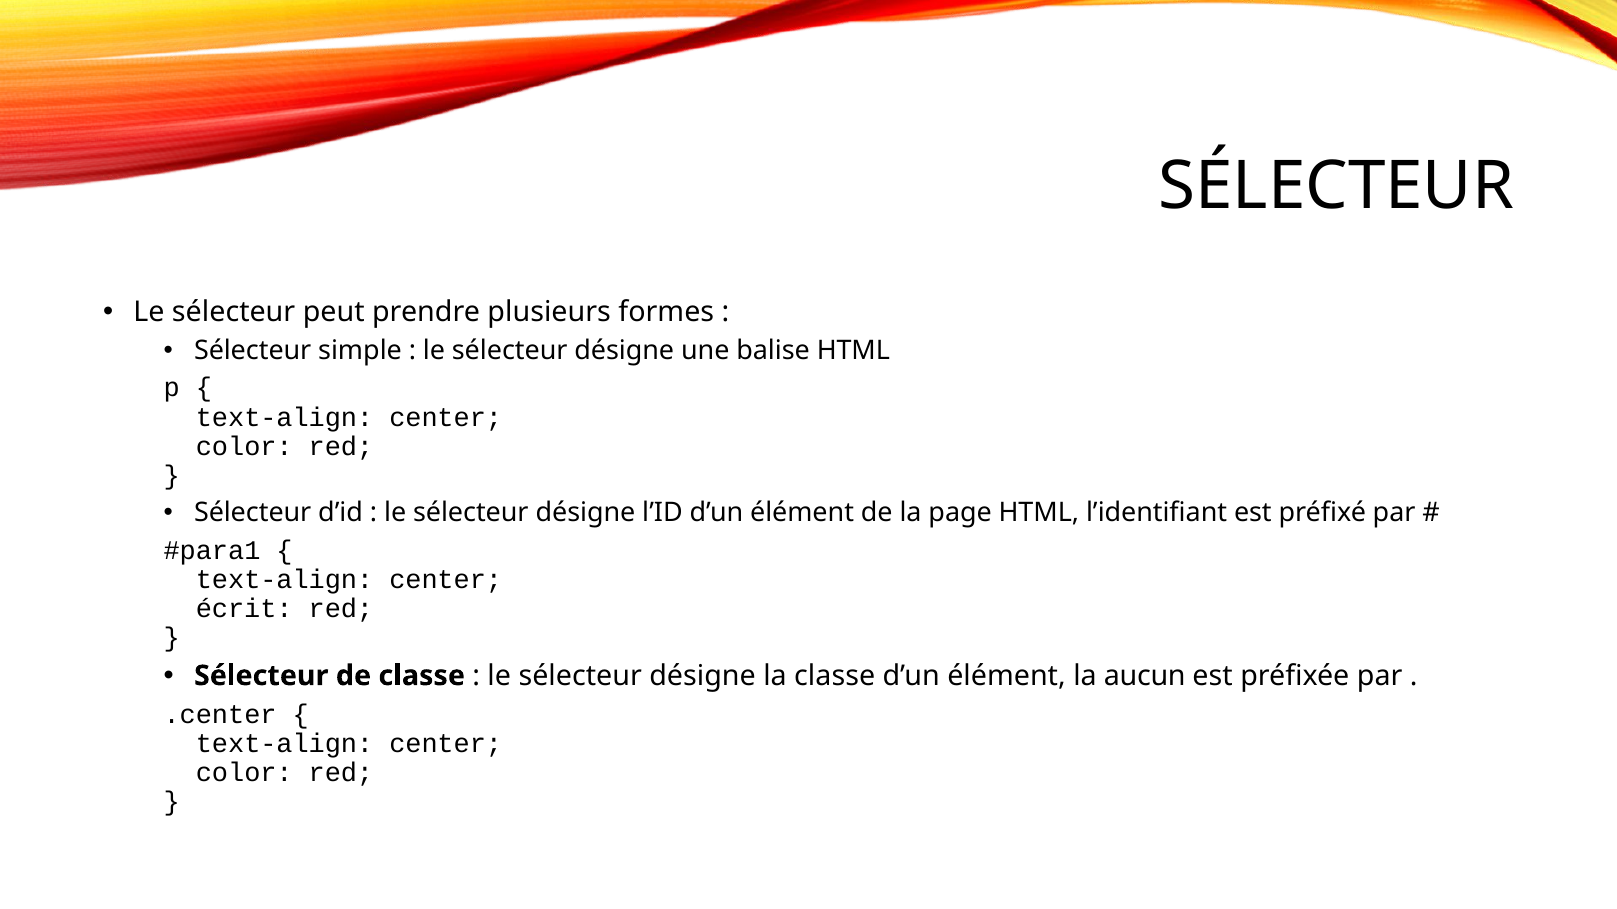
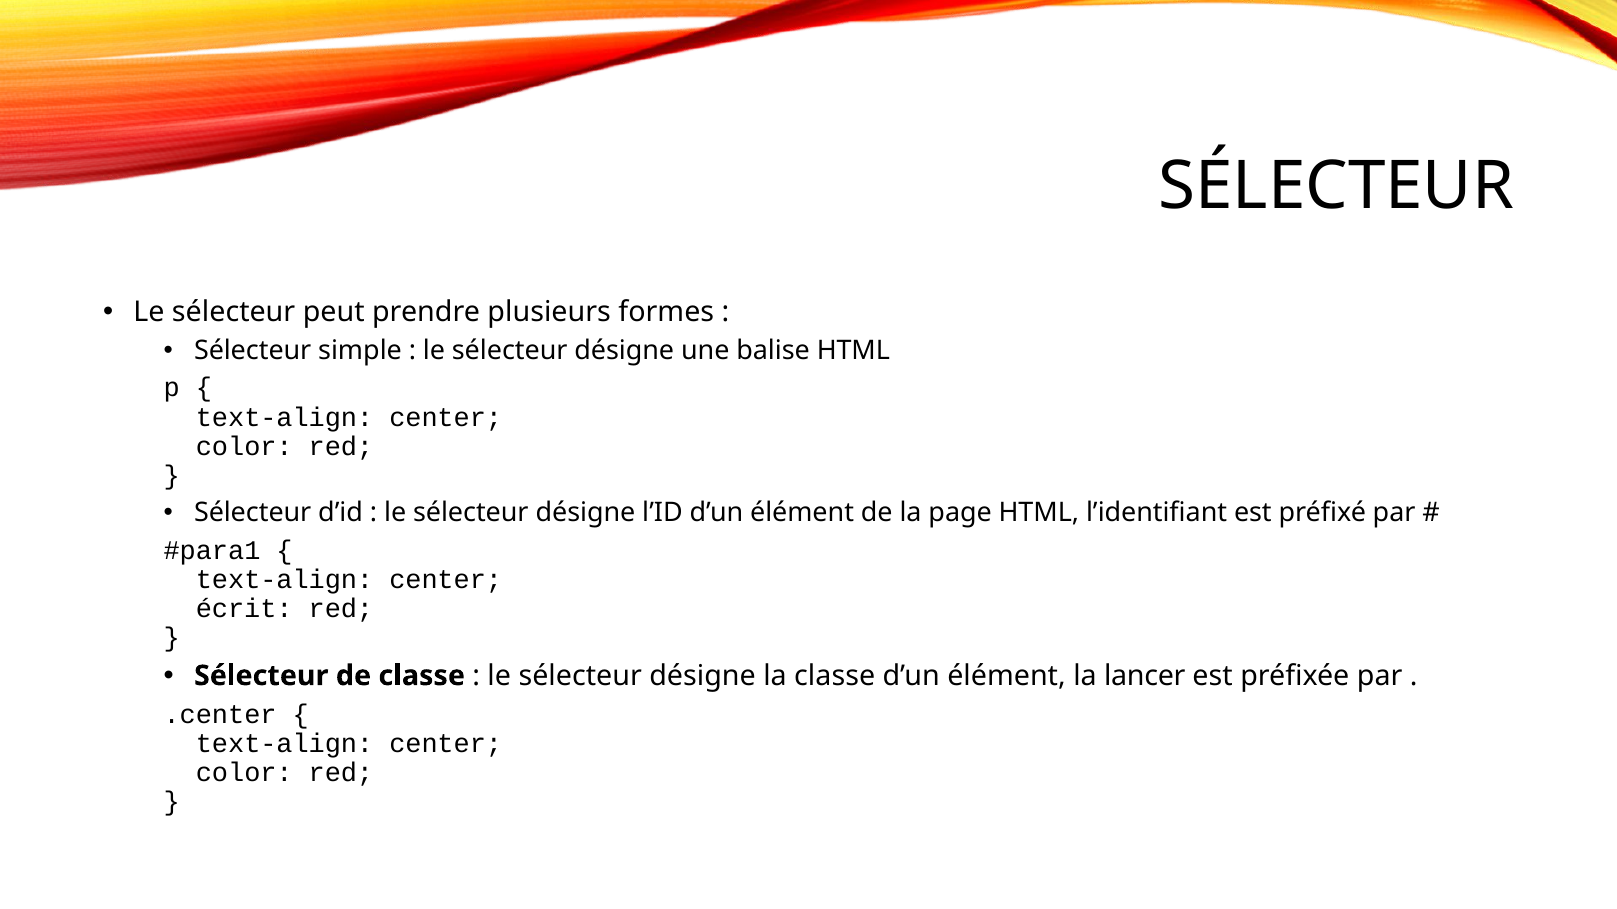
aucun: aucun -> lancer
